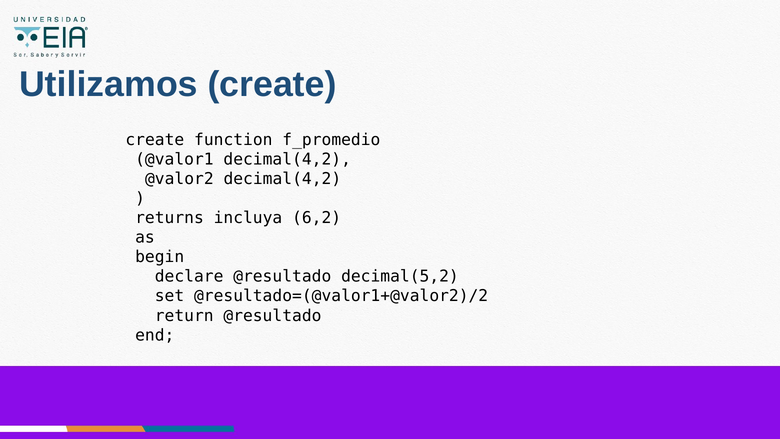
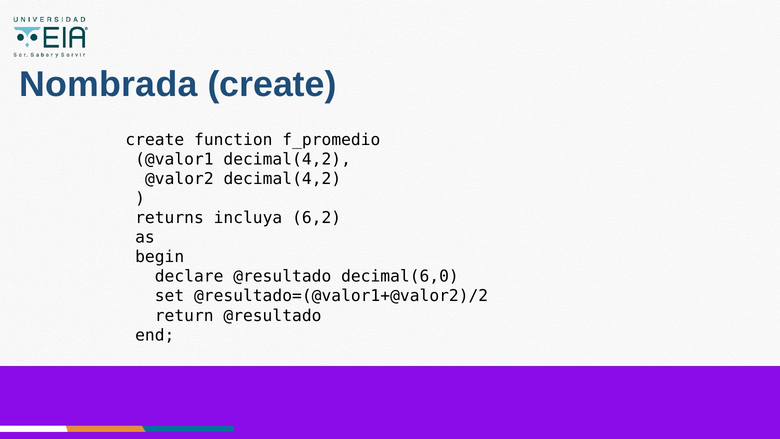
Utilizamos: Utilizamos -> Nombrada
decimal(5,2: decimal(5,2 -> decimal(6,0
